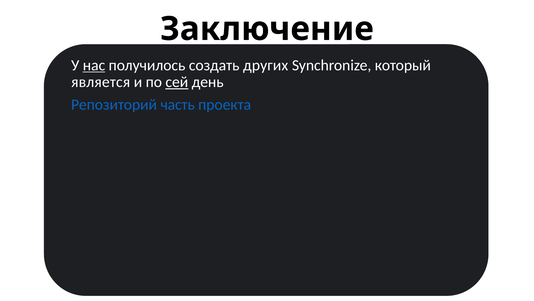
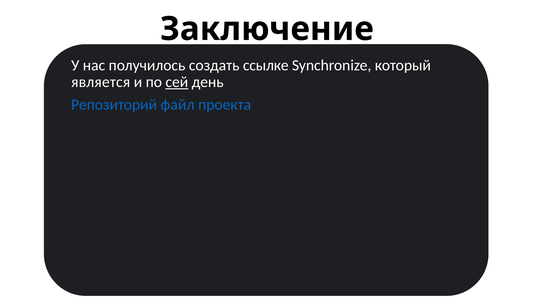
нас underline: present -> none
других: других -> ссылке
часть: часть -> файл
